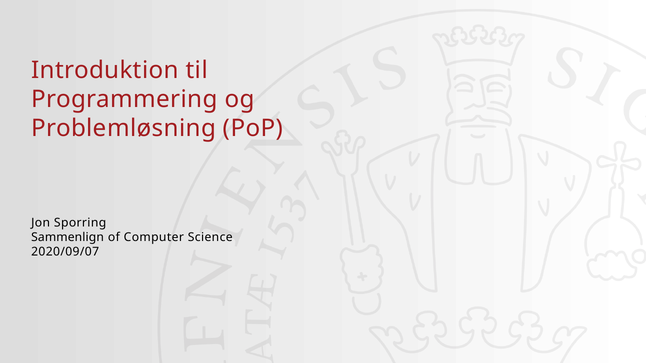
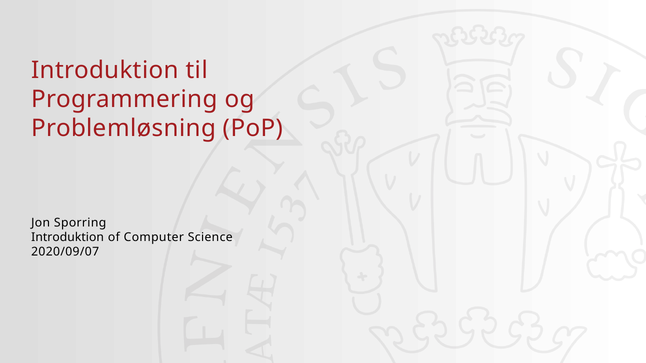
Sammenlign at (68, 237): Sammenlign -> Introduktion
